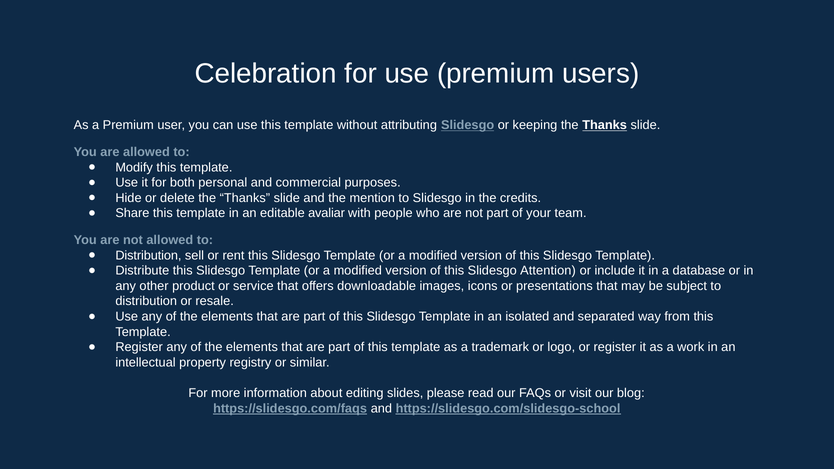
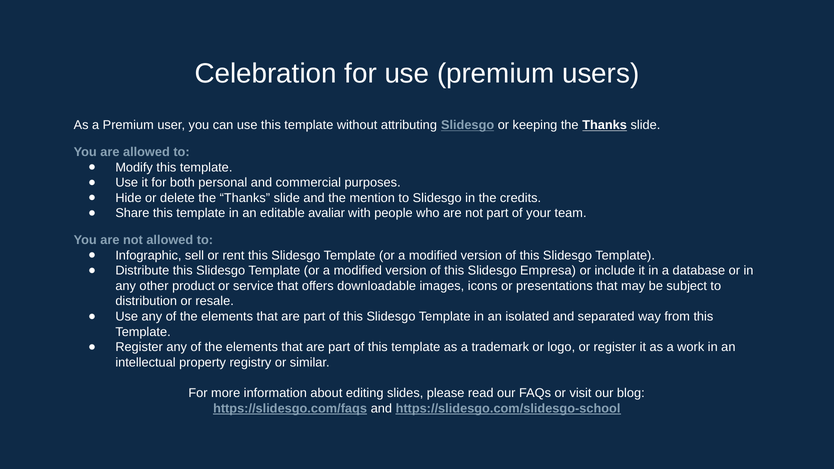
Distribution at (148, 255): Distribution -> Infographic
Attention: Attention -> Empresa
